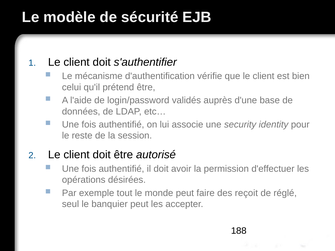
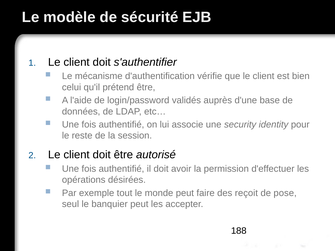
réglé: réglé -> pose
